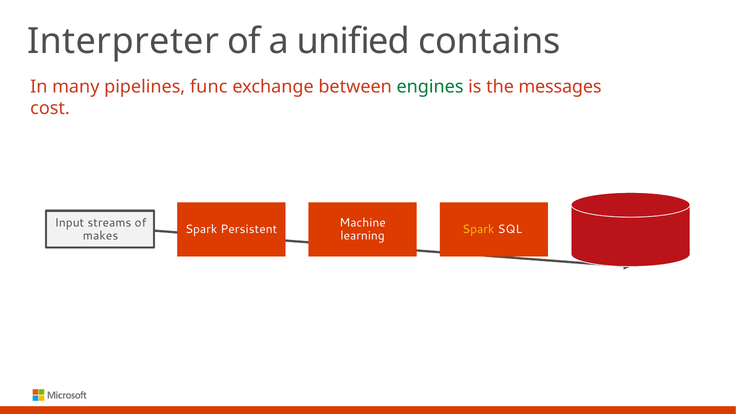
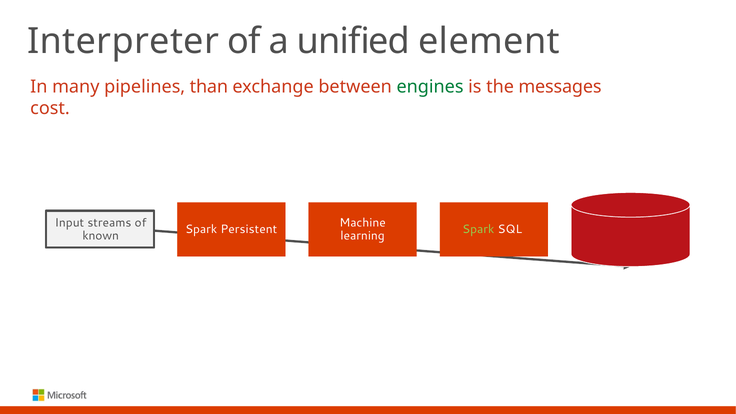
contains: contains -> element
func: func -> than
Spark at (478, 229) colour: yellow -> light green
makes: makes -> known
